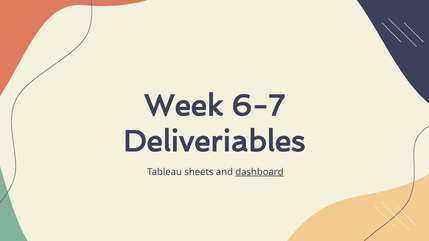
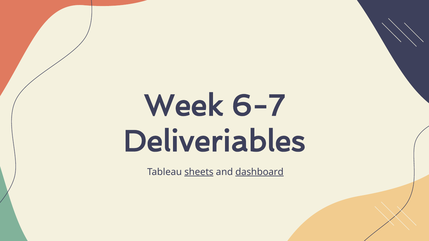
sheets underline: none -> present
